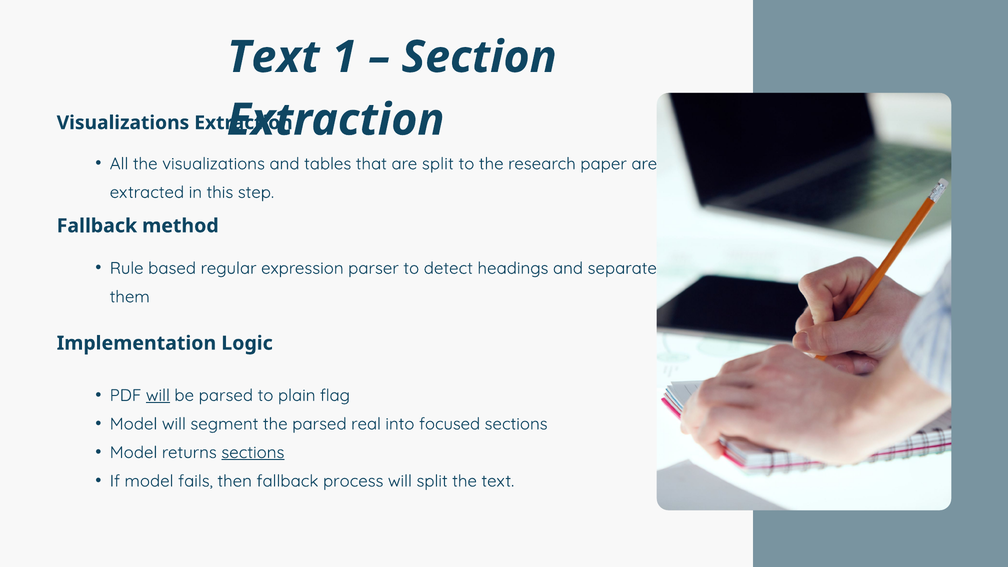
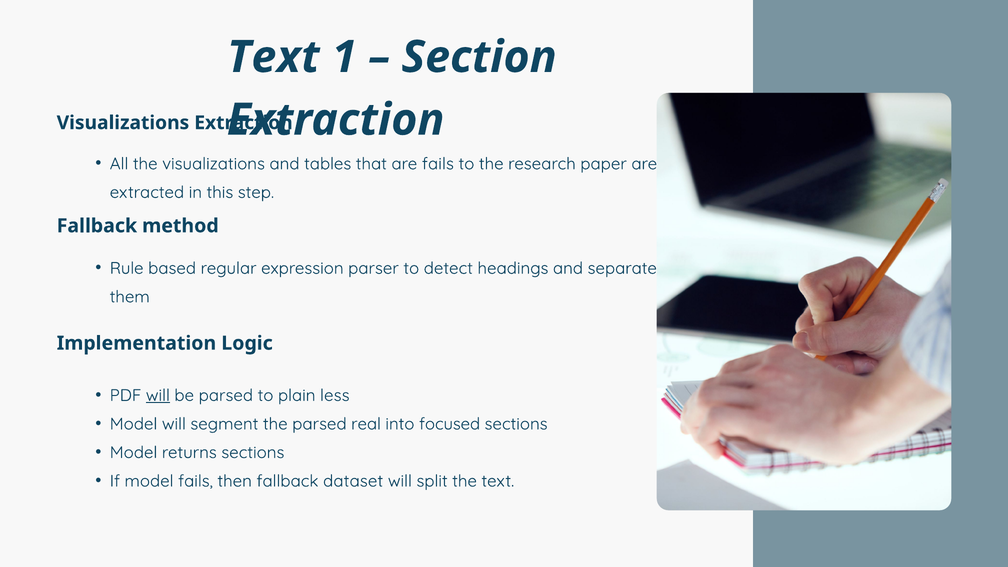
are split: split -> fails
flag: flag -> less
sections at (253, 453) underline: present -> none
process: process -> dataset
